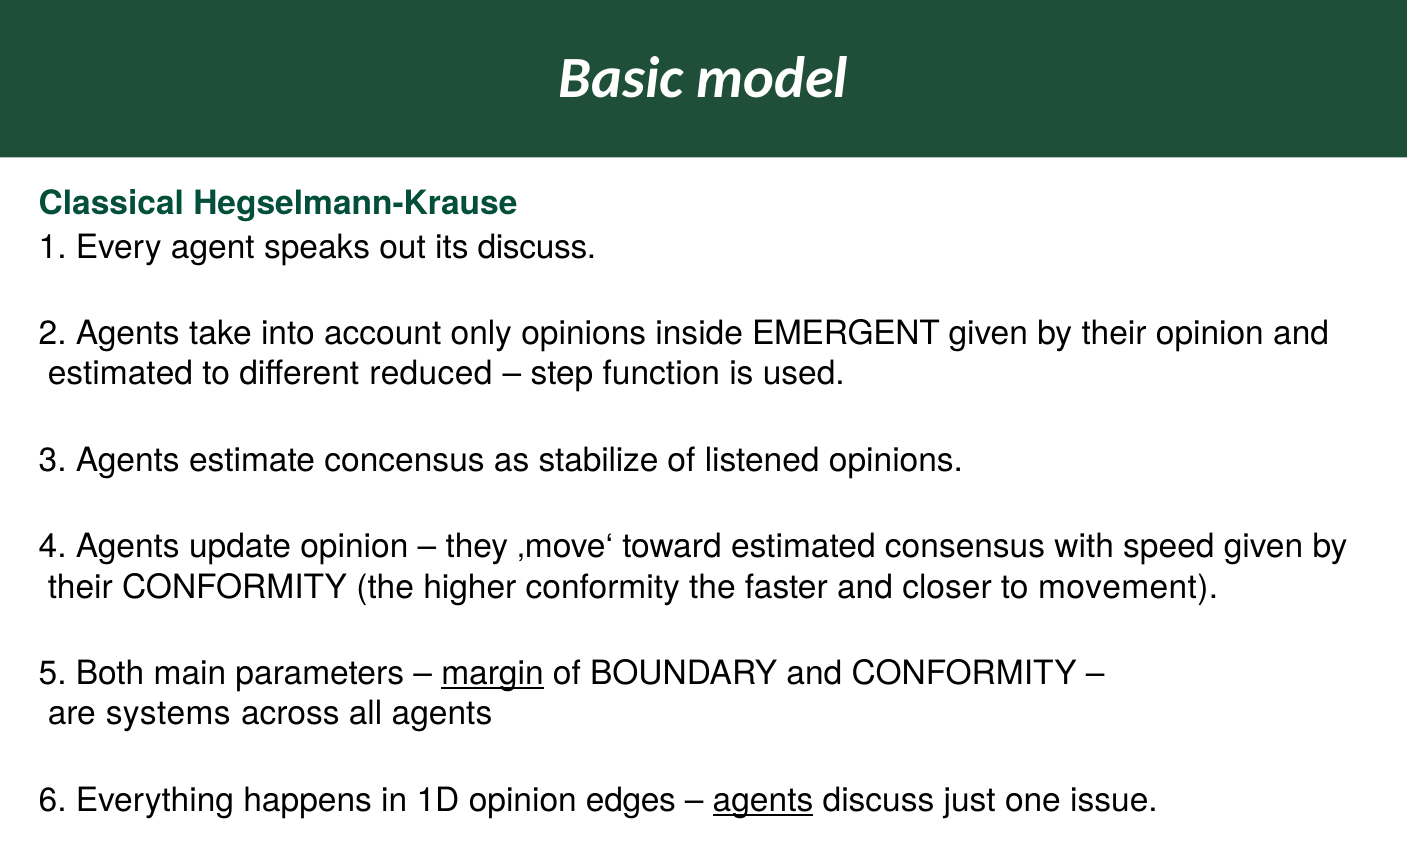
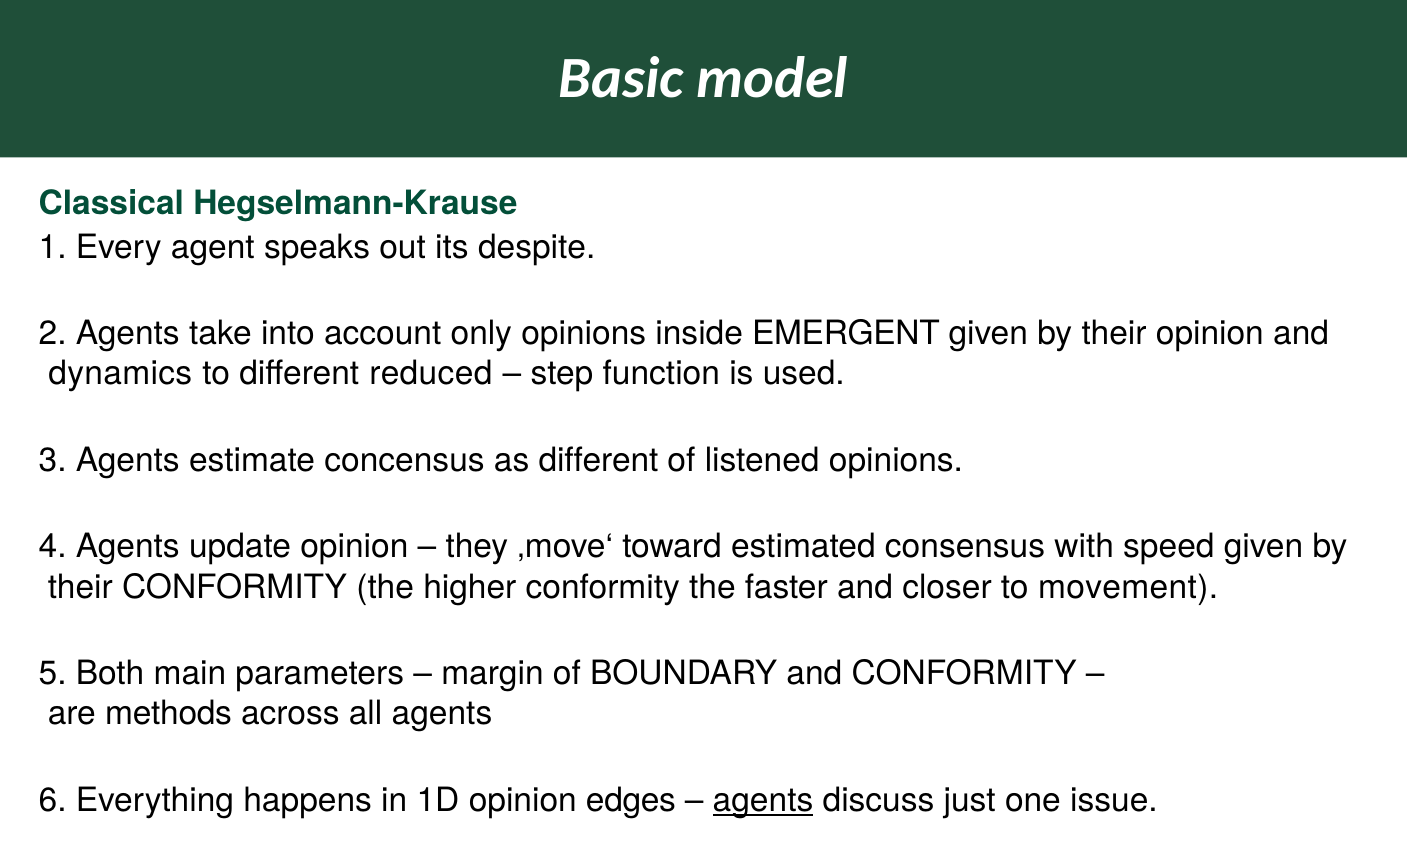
its discuss: discuss -> despite
estimated at (120, 374): estimated -> dynamics
as stabilize: stabilize -> different
margin underline: present -> none
systems: systems -> methods
